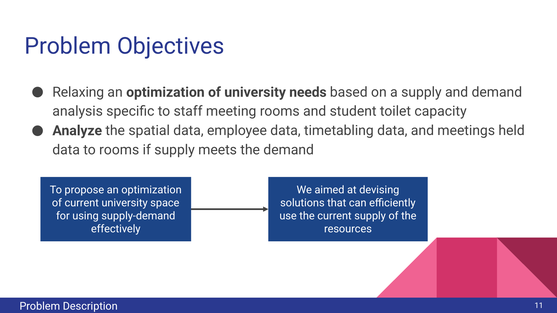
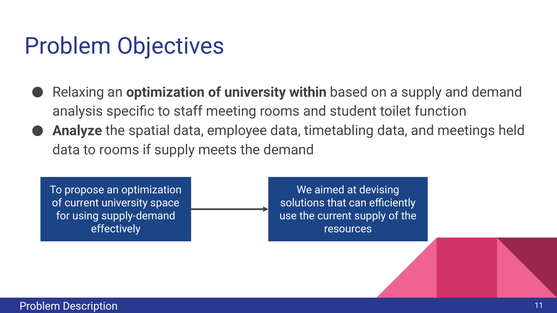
needs: needs -> within
capacity: capacity -> function
